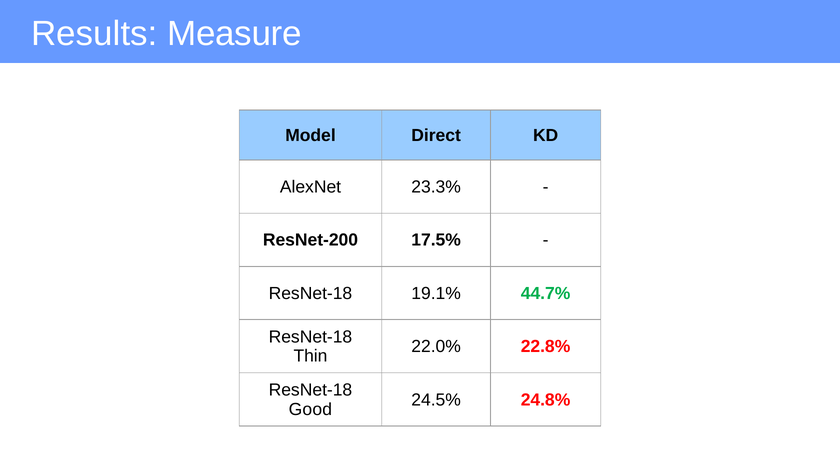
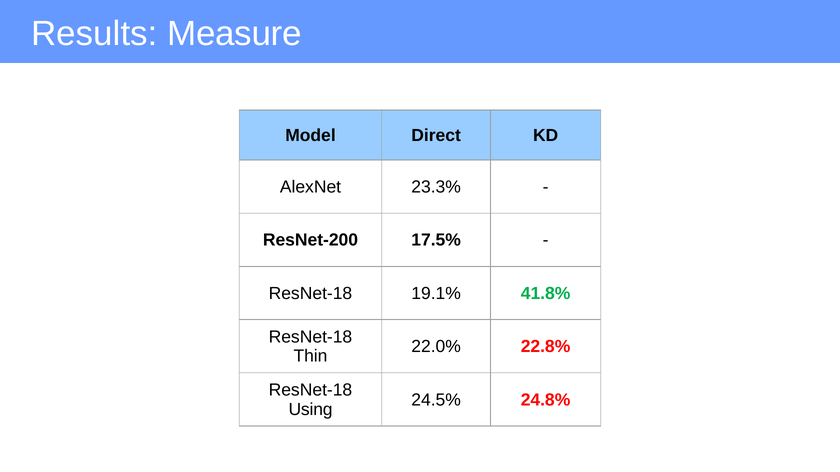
44.7%: 44.7% -> 41.8%
Good: Good -> Using
